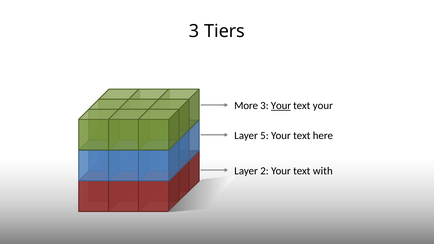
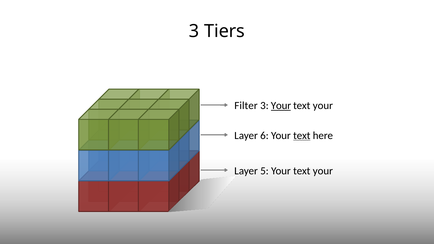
More: More -> Filter
5: 5 -> 6
text at (302, 136) underline: none -> present
2: 2 -> 5
with at (323, 171): with -> your
